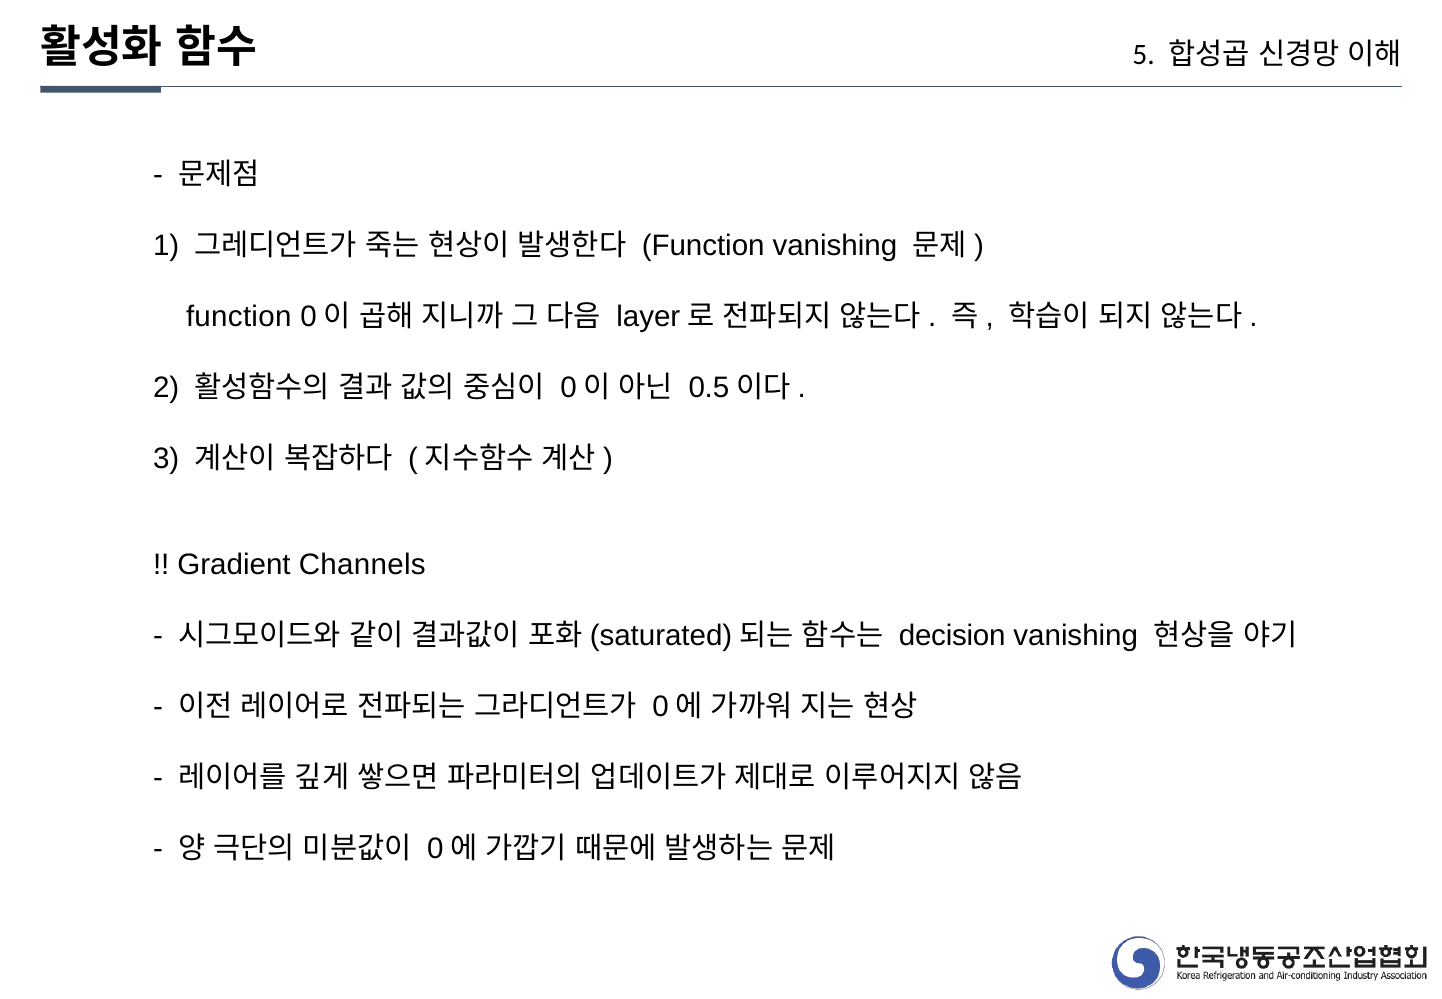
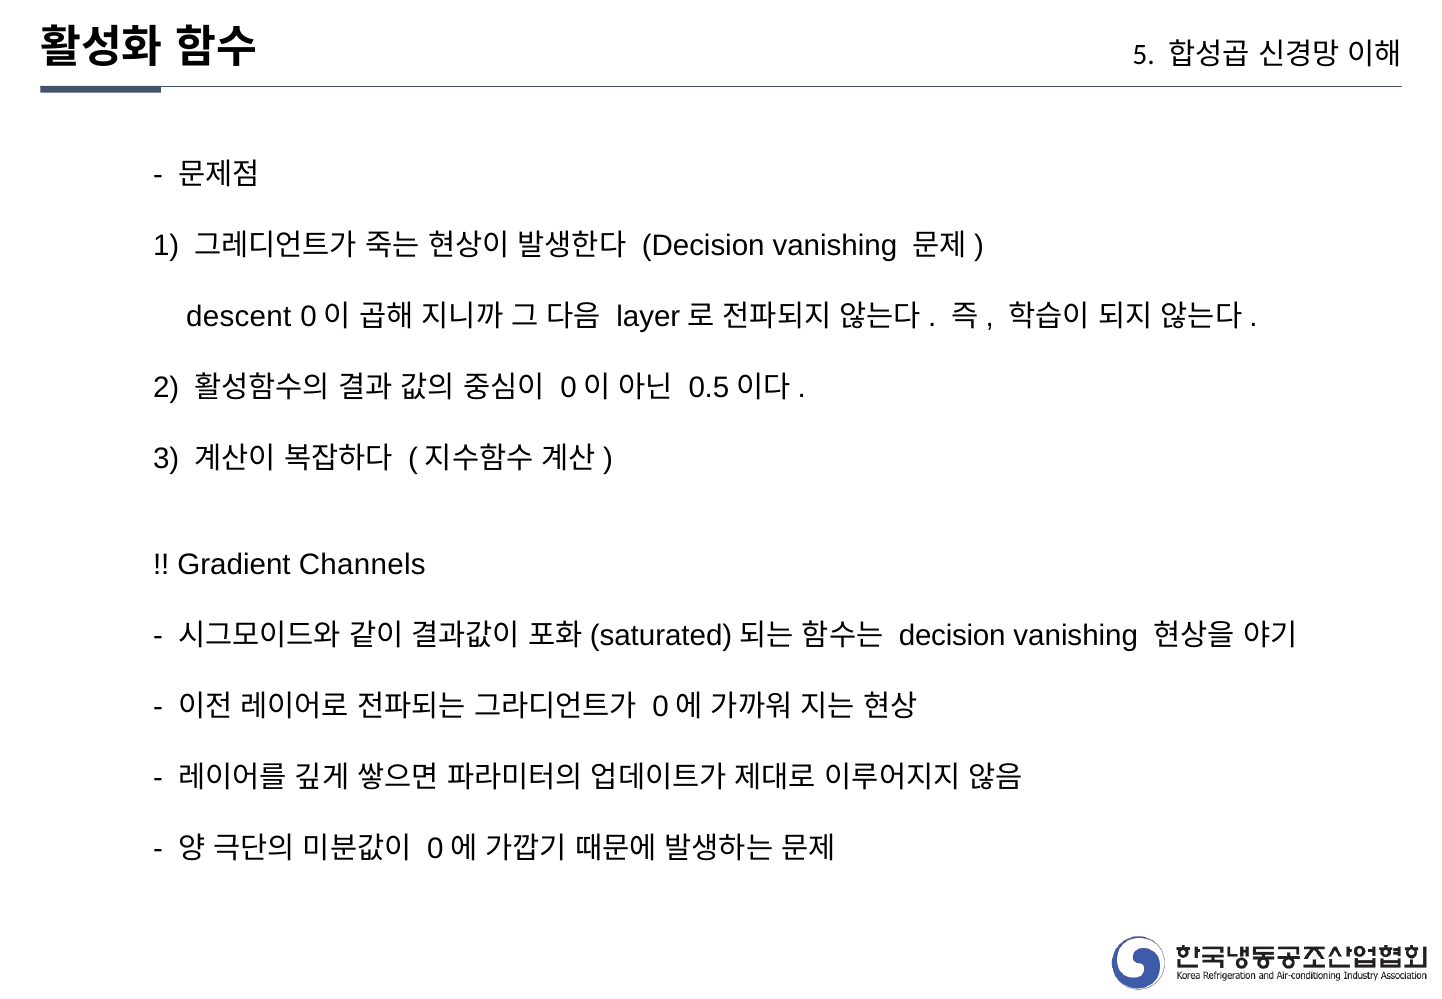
Function at (703, 245): Function -> Decision
function at (239, 316): function -> descent
